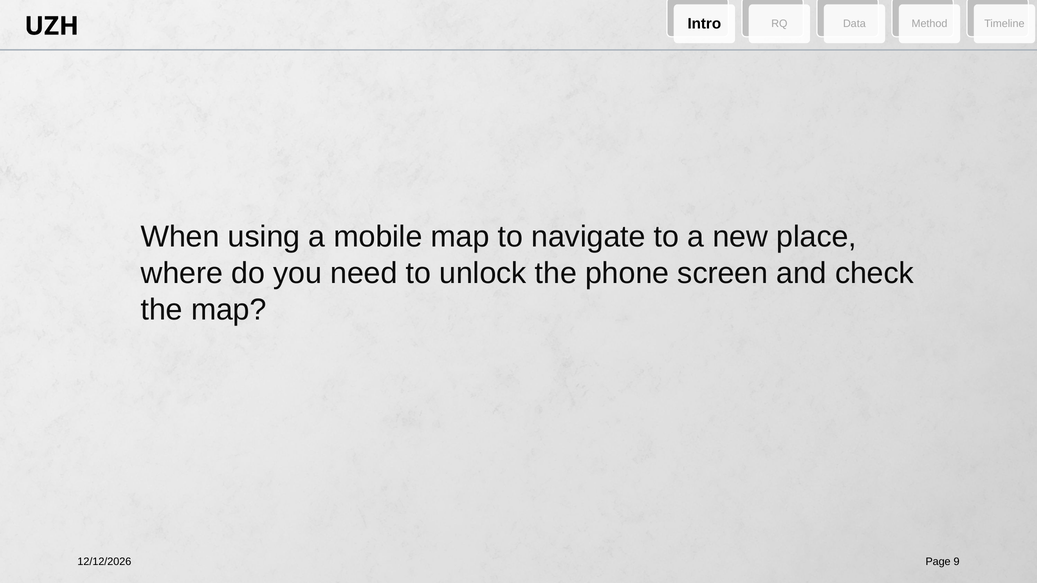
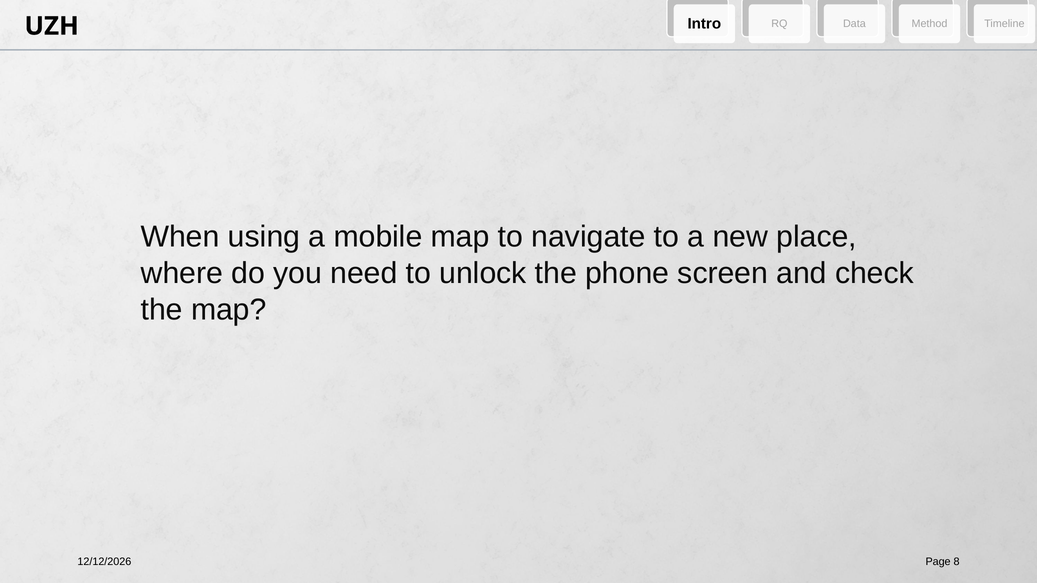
9: 9 -> 8
